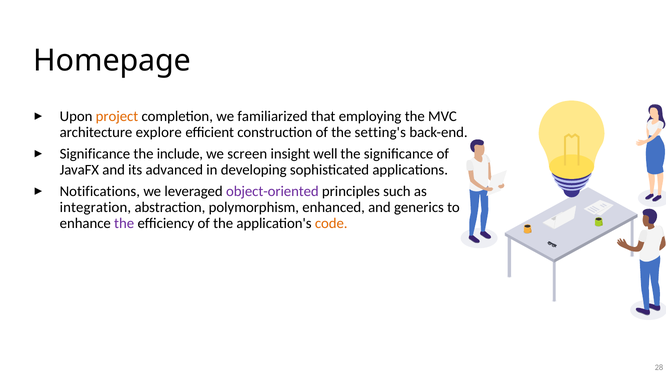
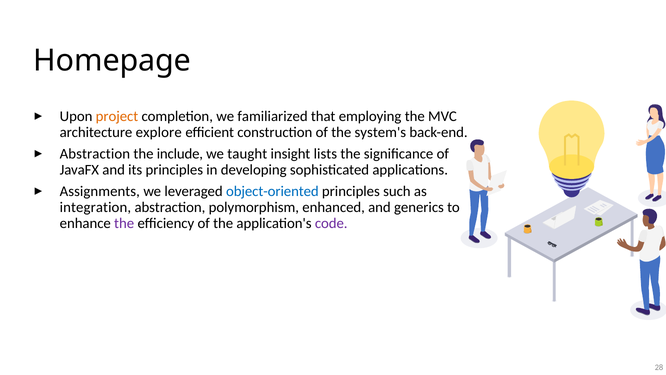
setting's: setting's -> system's
Significance at (95, 154): Significance -> Abstraction
screen: screen -> taught
well: well -> lists
its advanced: advanced -> principles
Notifications: Notifications -> Assignments
object-oriented colour: purple -> blue
code colour: orange -> purple
